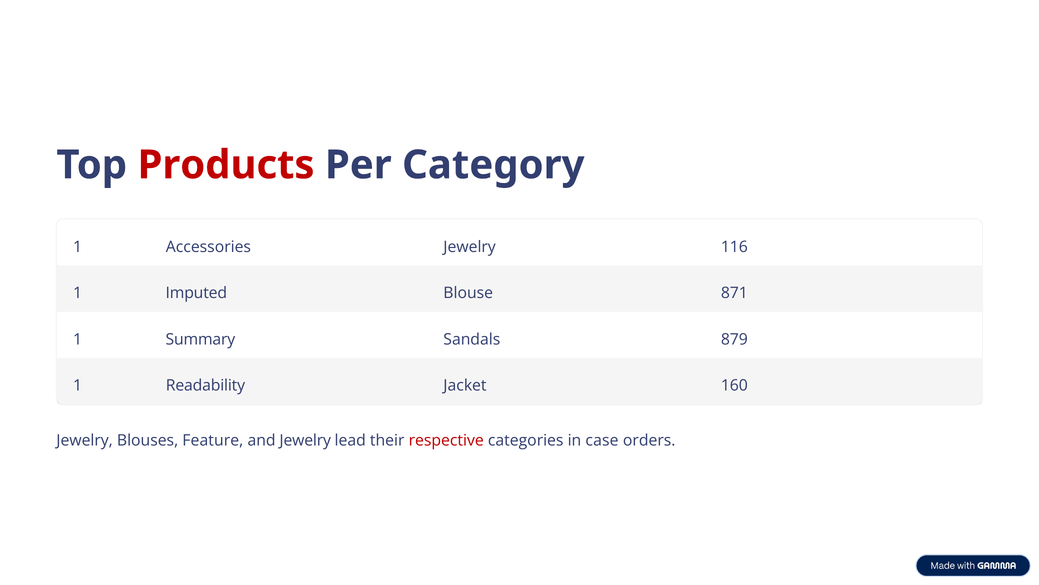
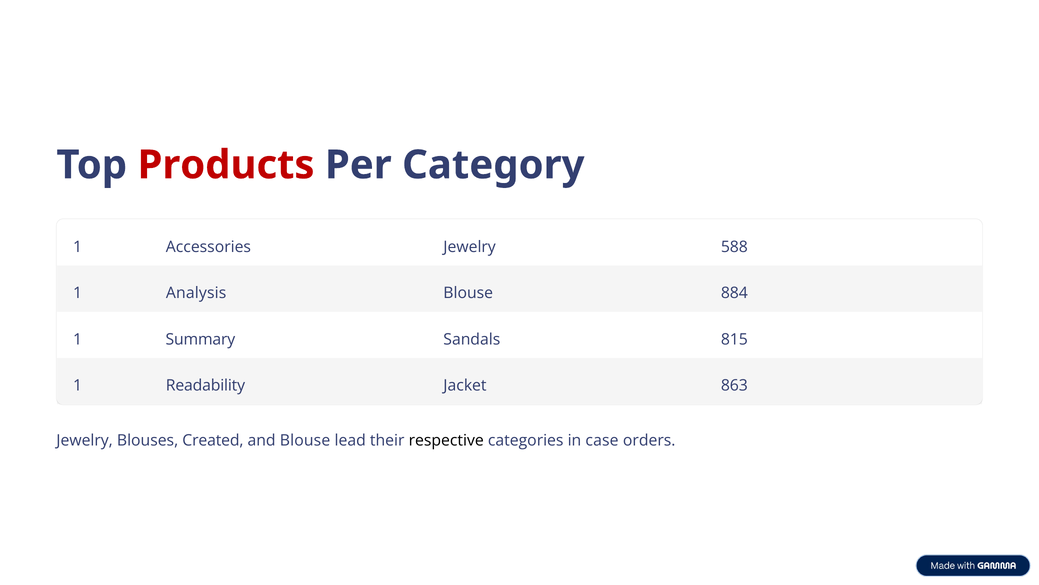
116: 116 -> 588
Imputed: Imputed -> Analysis
871: 871 -> 884
879: 879 -> 815
160: 160 -> 863
Feature: Feature -> Created
and Jewelry: Jewelry -> Blouse
respective colour: red -> black
